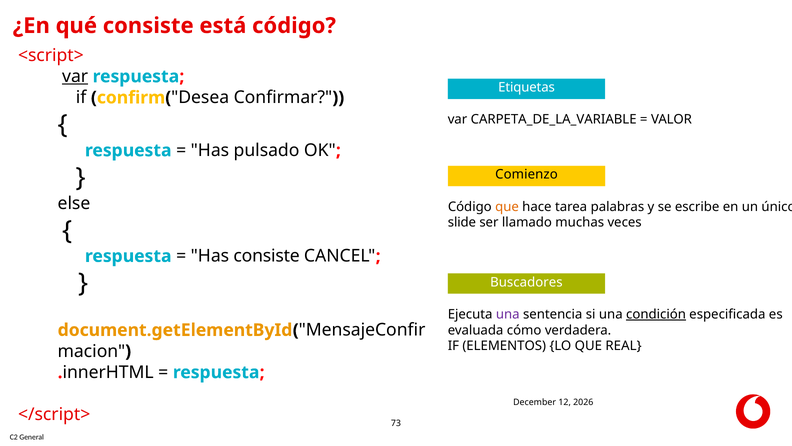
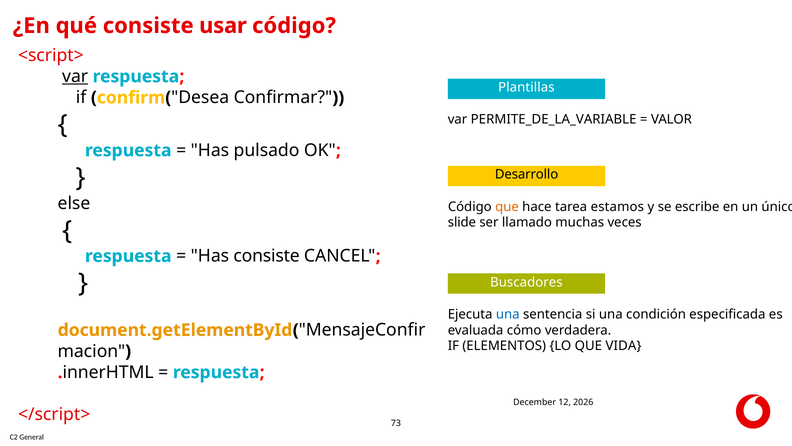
está: está -> usar
Etiquetas: Etiquetas -> Plantillas
CARPETA_DE_LA_VARIABLE: CARPETA_DE_LA_VARIABLE -> PERMITE_DE_LA_VARIABLE
Comienzo: Comienzo -> Desarrollo
palabras: palabras -> estamos
una at (508, 314) colour: purple -> blue
condición underline: present -> none
REAL: REAL -> VIDA
